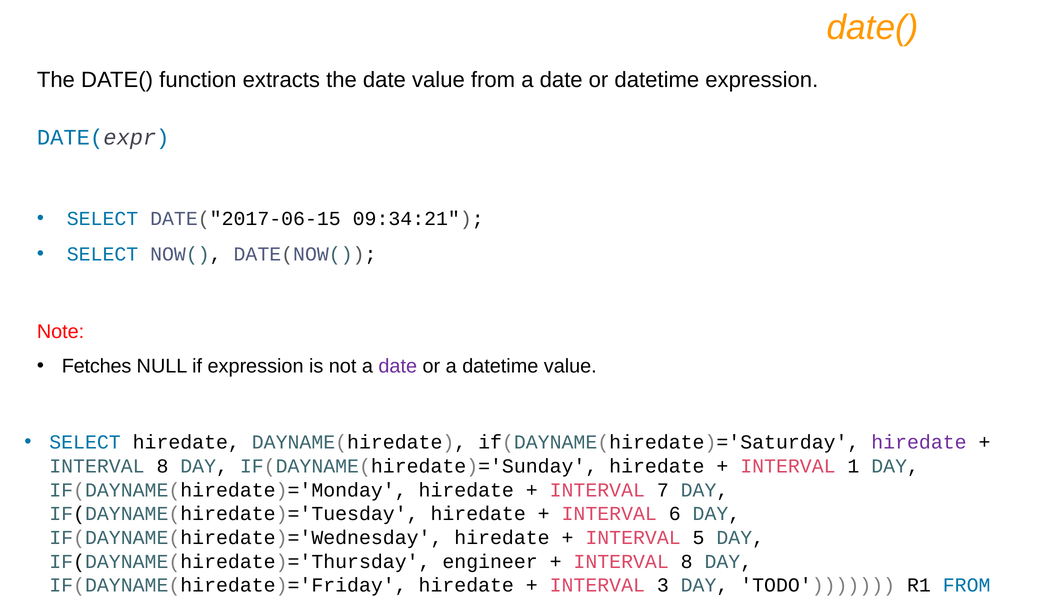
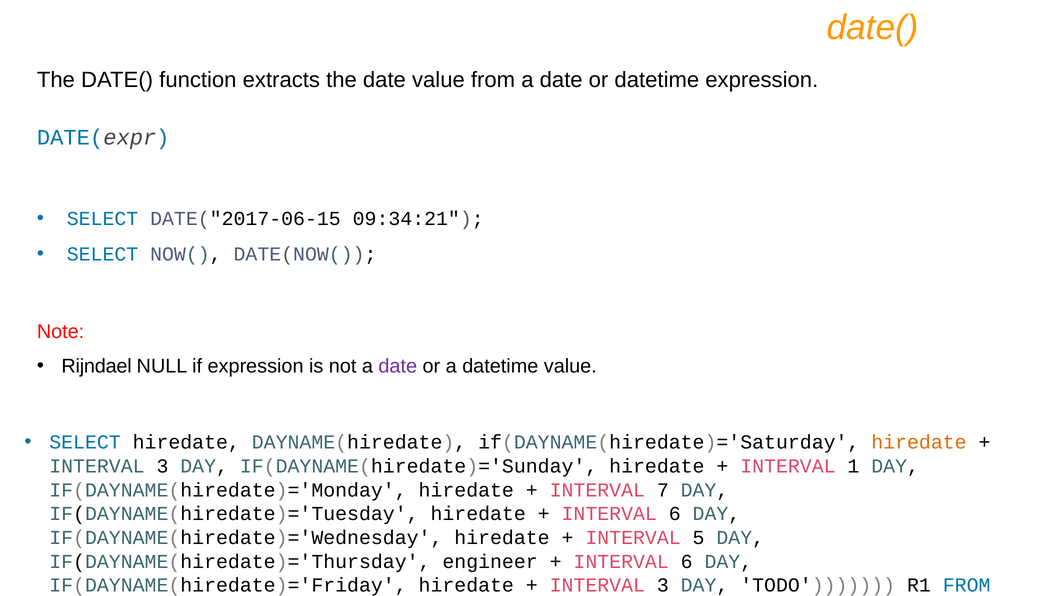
Fetches: Fetches -> Rijndael
hiredate at (919, 442) colour: purple -> orange
8 at (162, 466): 8 -> 3
8 at (687, 561): 8 -> 6
